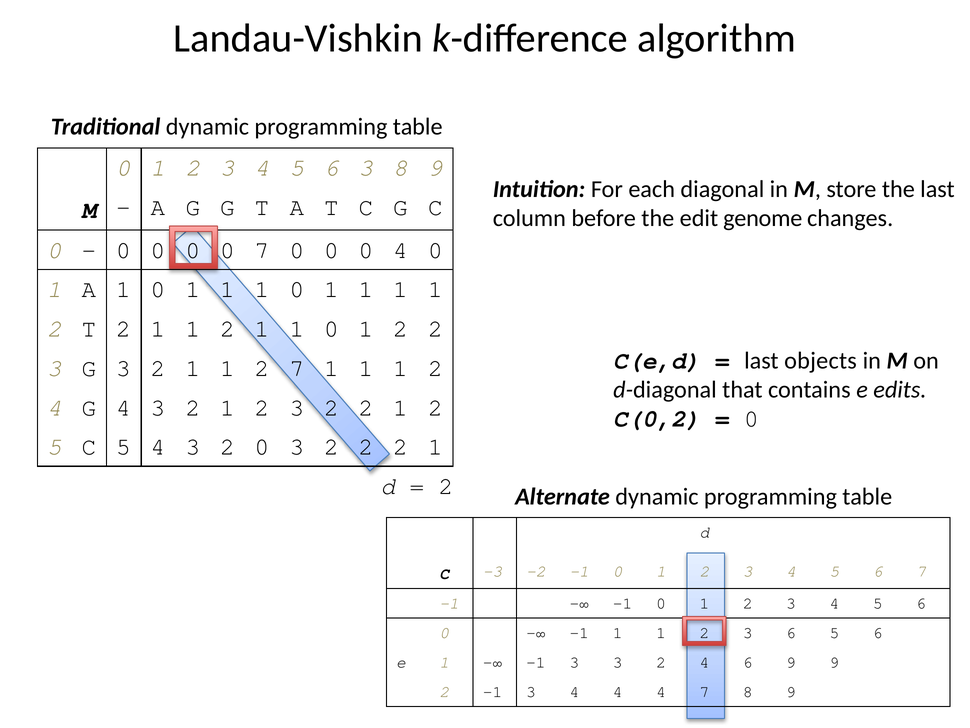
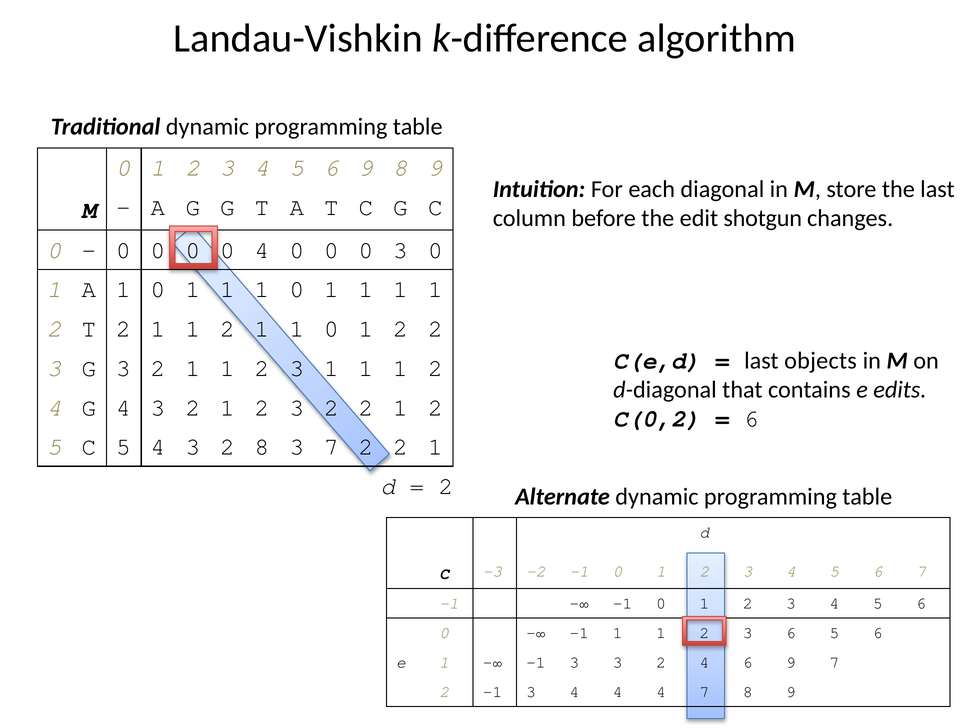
5 6 3: 3 -> 9
genome: genome -> shotgun
7 at (262, 250): 7 -> 4
0 4: 4 -> 3
7 at (297, 368): 7 -> 3
0 at (751, 419): 0 -> 6
2 0: 0 -> 8
2 at (331, 447): 2 -> 7
9 9: 9 -> 7
